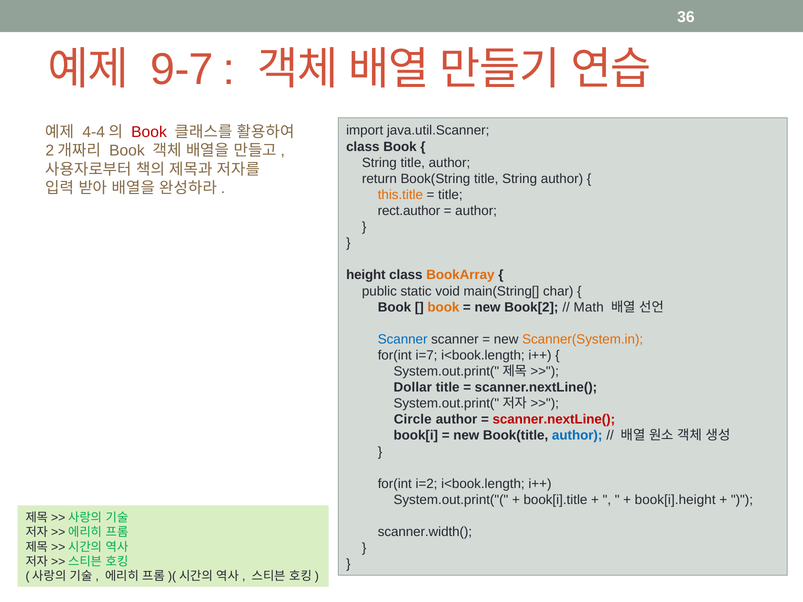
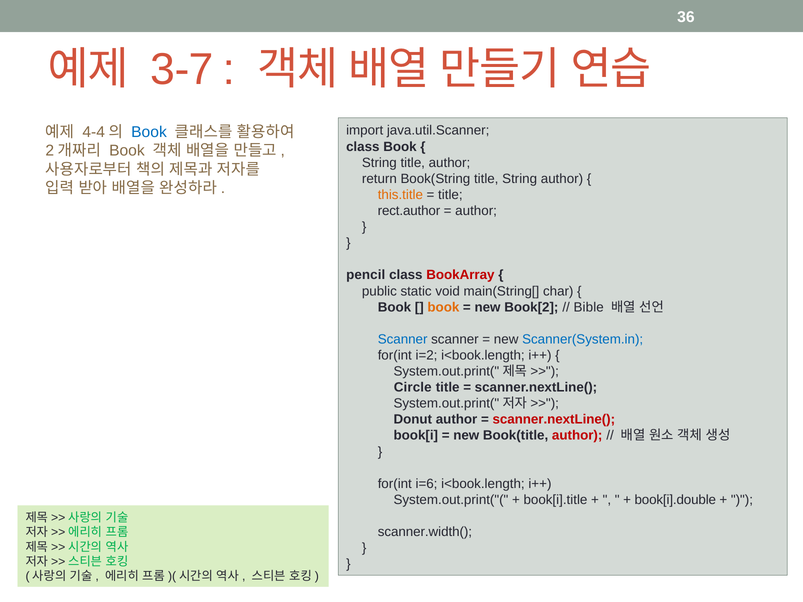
9-7: 9-7 -> 3-7
Book at (149, 132) colour: red -> blue
height: height -> pencil
BookArray colour: orange -> red
Math: Math -> Bible
Scanner(System.in colour: orange -> blue
i=7: i=7 -> i=2
Dollar: Dollar -> Circle
Circle: Circle -> Donut
author at (577, 436) colour: blue -> red
i=2: i=2 -> i=6
book[i].height: book[i].height -> book[i].double
